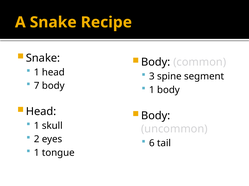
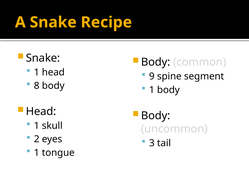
3: 3 -> 9
7: 7 -> 8
6: 6 -> 3
